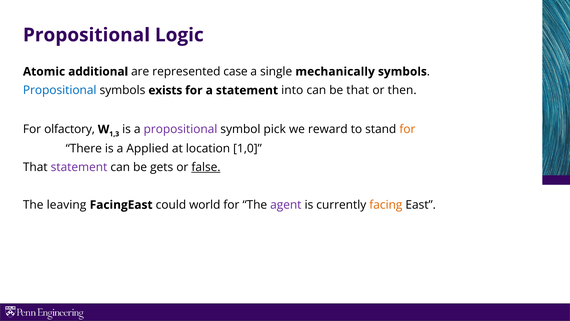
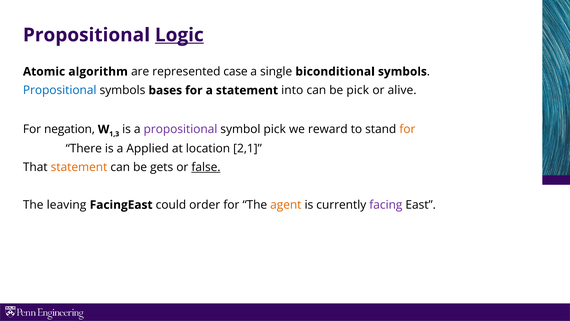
Logic underline: none -> present
additional: additional -> algorithm
mechanically: mechanically -> biconditional
exists: exists -> bases
be that: that -> pick
then: then -> alive
olfactory: olfactory -> negation
1,0: 1,0 -> 2,1
statement at (79, 167) colour: purple -> orange
world: world -> order
agent colour: purple -> orange
facing colour: orange -> purple
